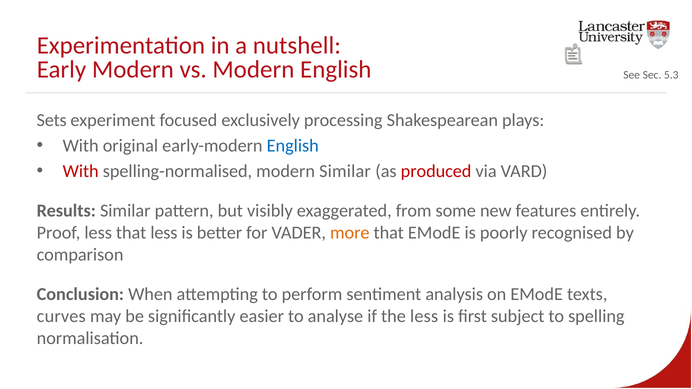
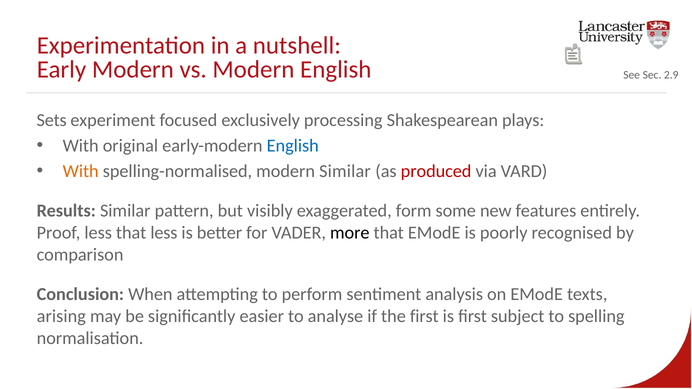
5.3: 5.3 -> 2.9
With at (81, 171) colour: red -> orange
from: from -> form
more colour: orange -> black
curves: curves -> arising
the less: less -> first
